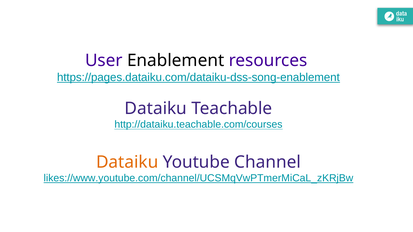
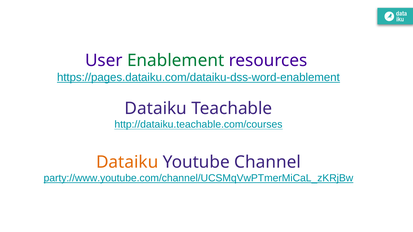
Enablement colour: black -> green
https://pages.dataiku.com/dataiku-dss-song-enablement: https://pages.dataiku.com/dataiku-dss-song-enablement -> https://pages.dataiku.com/dataiku-dss-word-enablement
likes://www.youtube.com/channel/UCSMqVwPTmerMiCaL_zKRjBw: likes://www.youtube.com/channel/UCSMqVwPTmerMiCaL_zKRjBw -> party://www.youtube.com/channel/UCSMqVwPTmerMiCaL_zKRjBw
